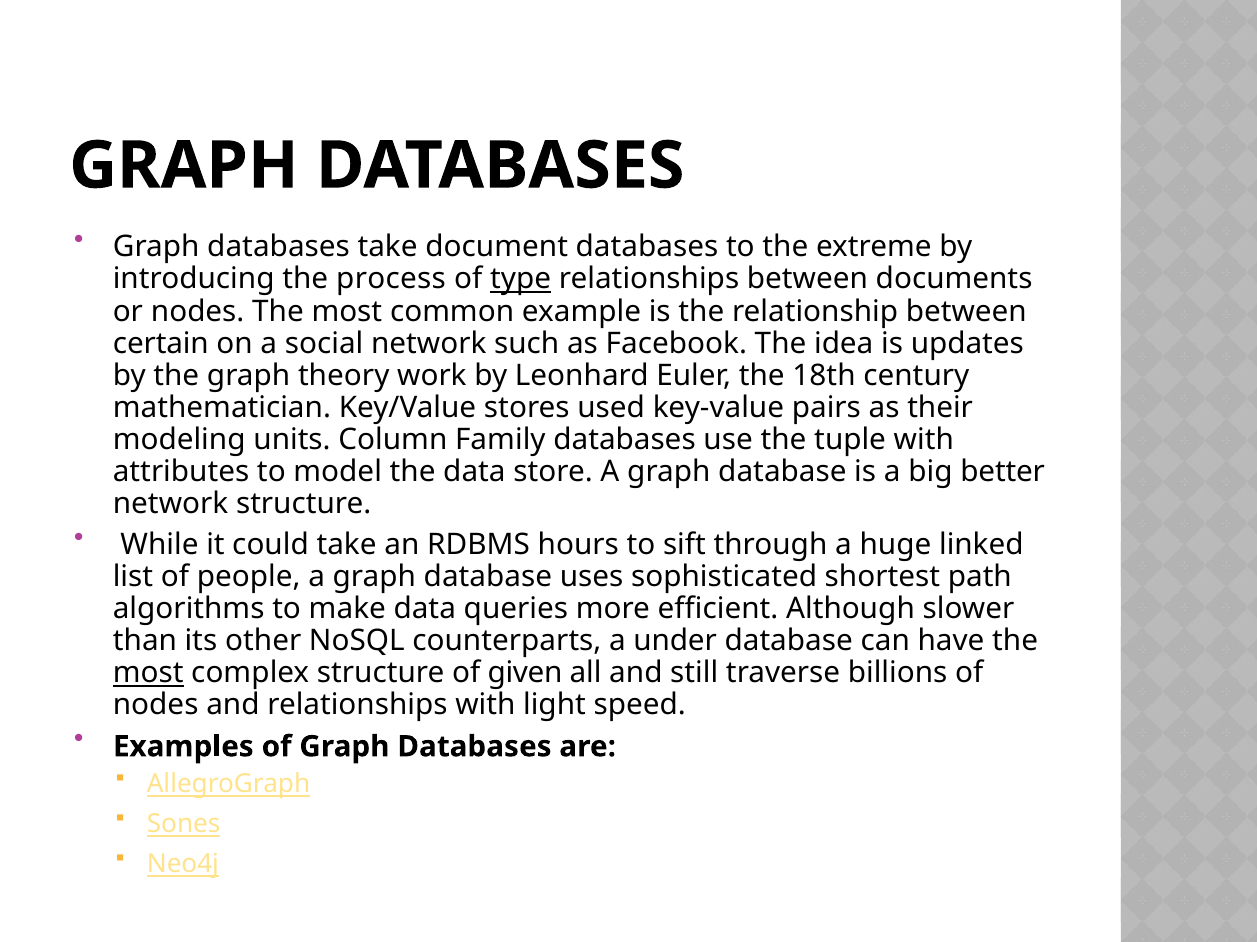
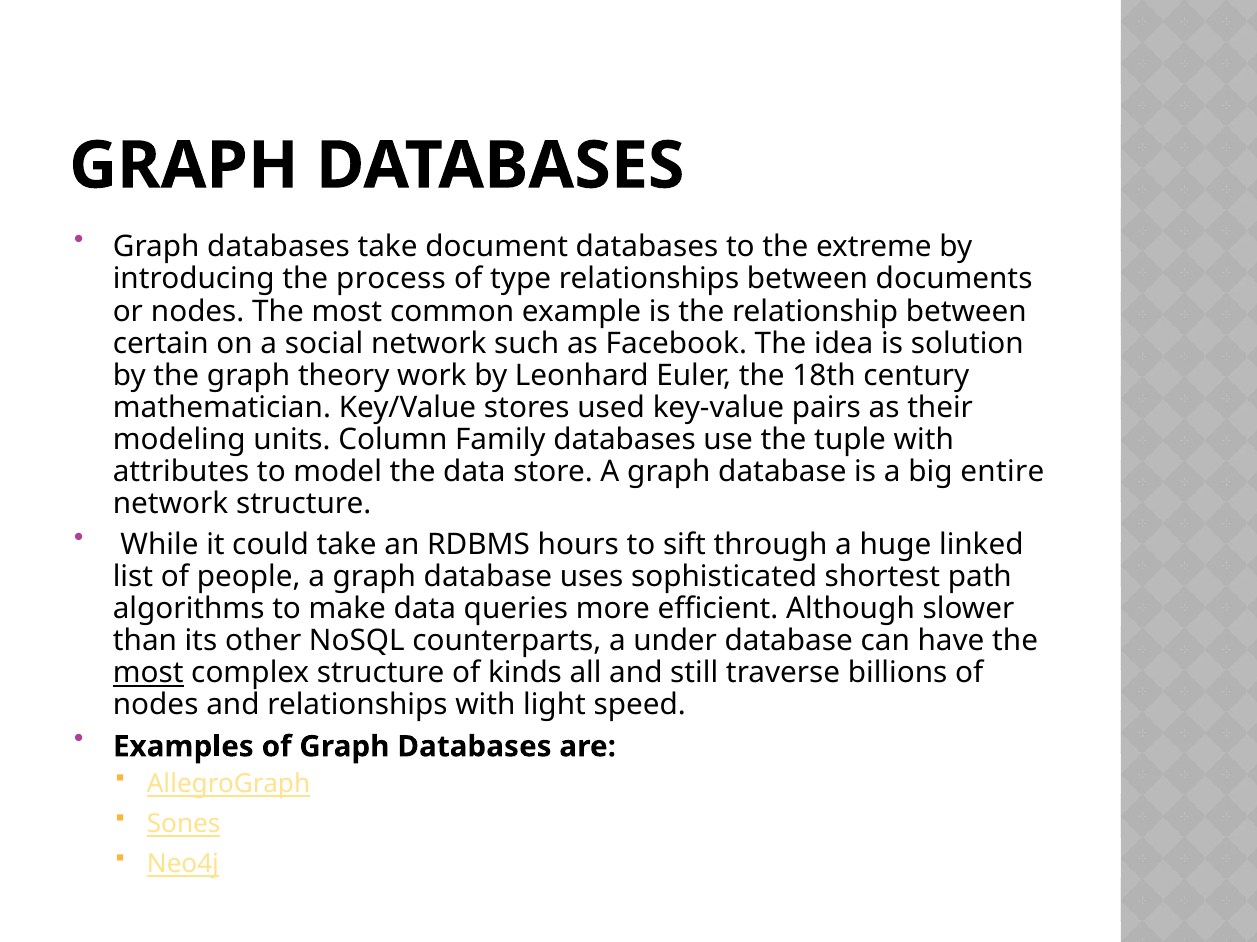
type underline: present -> none
updates: updates -> solution
better: better -> entire
given: given -> kinds
